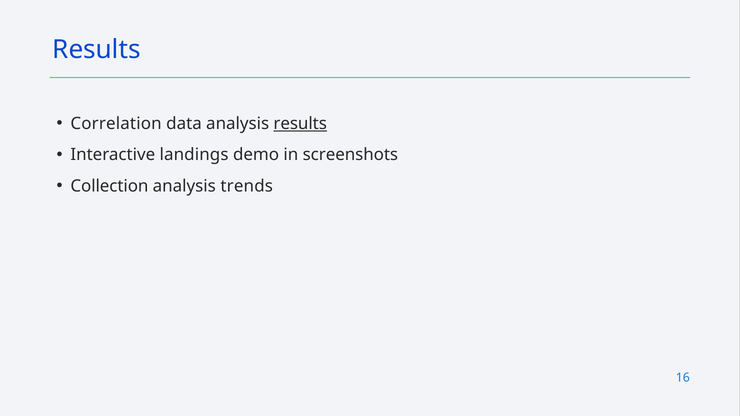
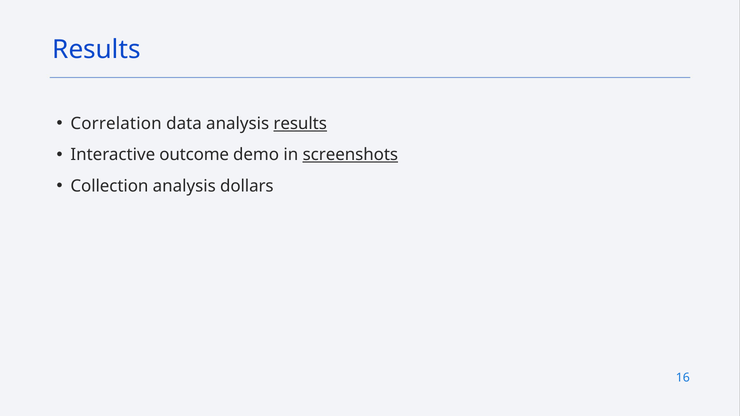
landings: landings -> outcome
screenshots underline: none -> present
trends: trends -> dollars
